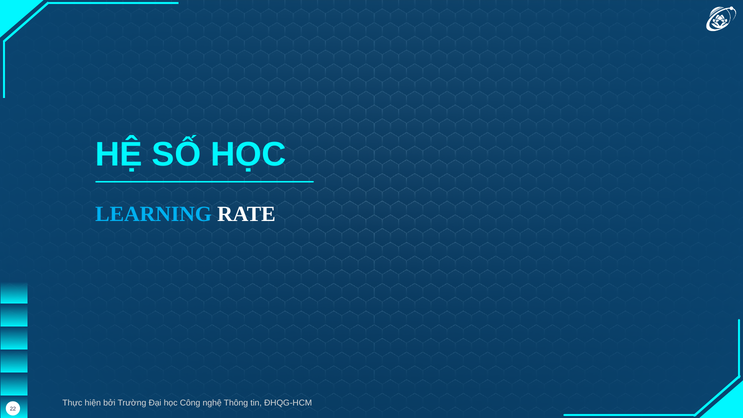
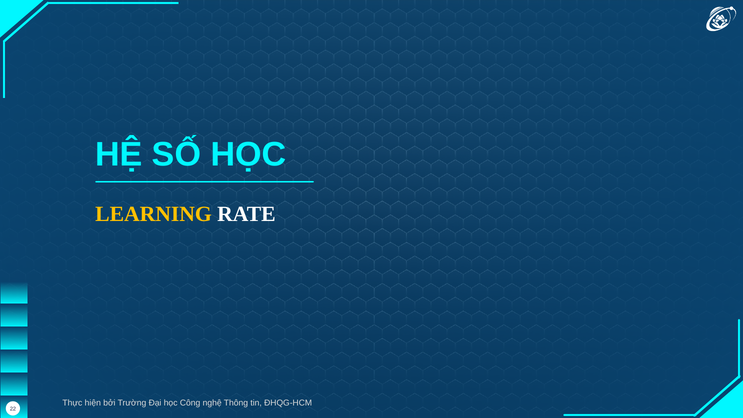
LEARNING colour: light blue -> yellow
